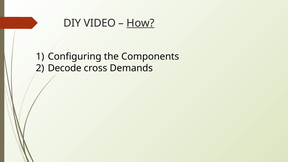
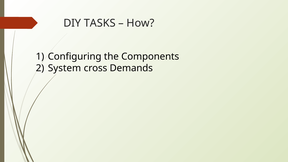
VIDEO: VIDEO -> TASKS
How underline: present -> none
Decode: Decode -> System
